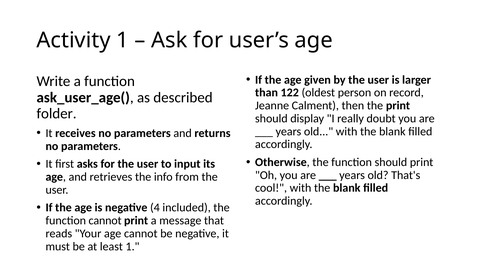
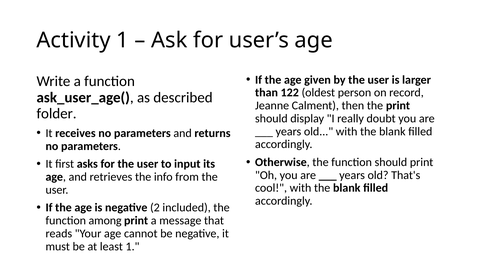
4: 4 -> 2
function cannot: cannot -> among
